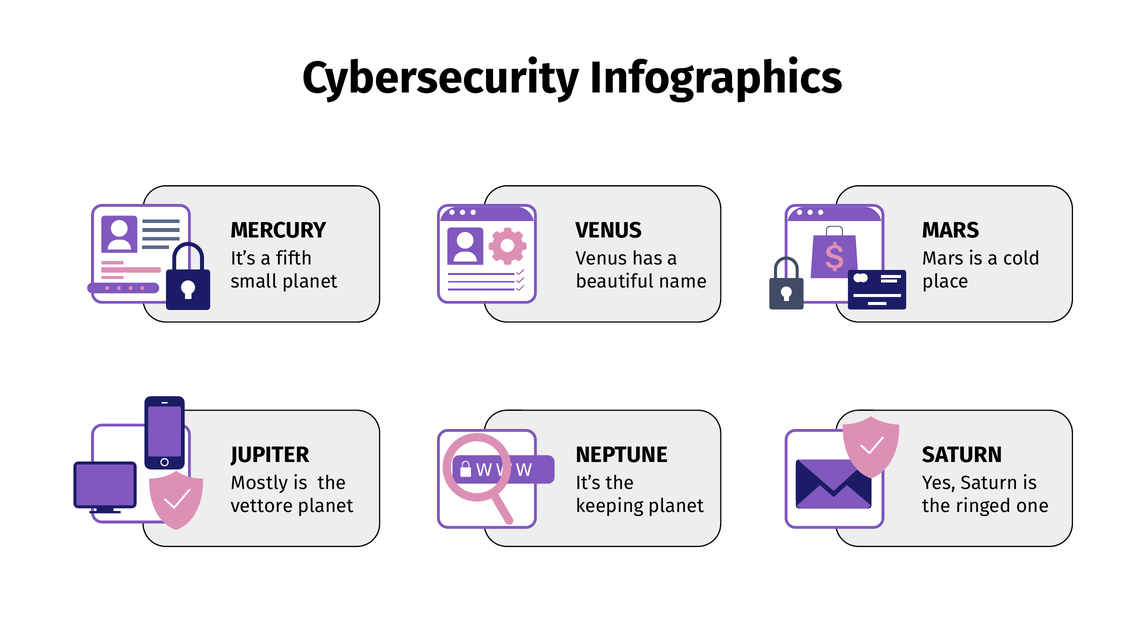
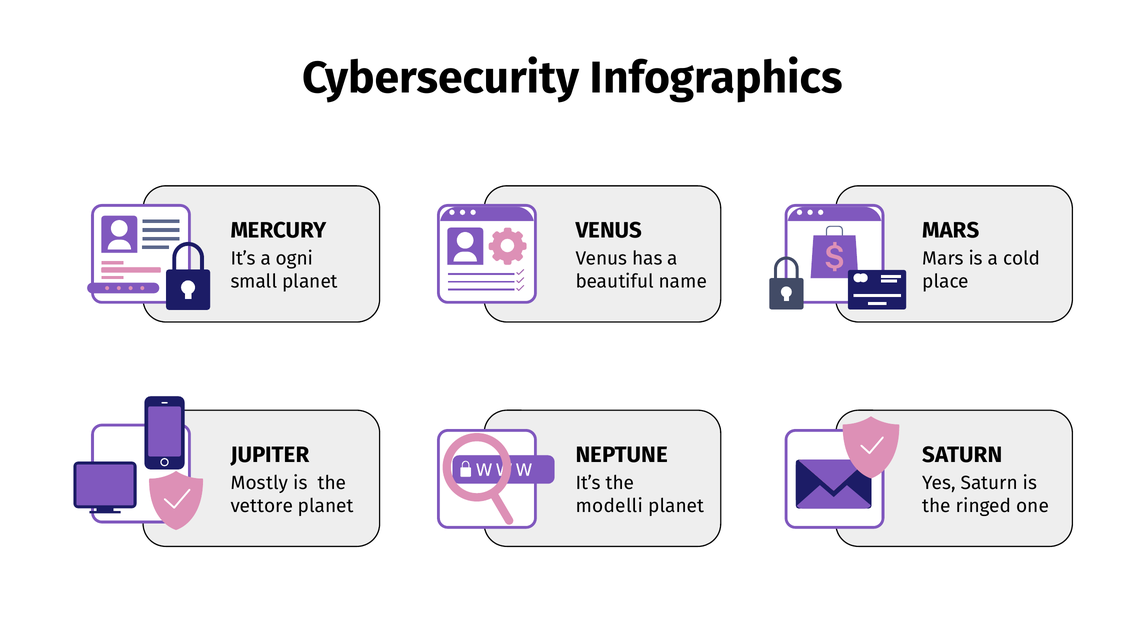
fifth: fifth -> ogni
keeping: keeping -> modelli
